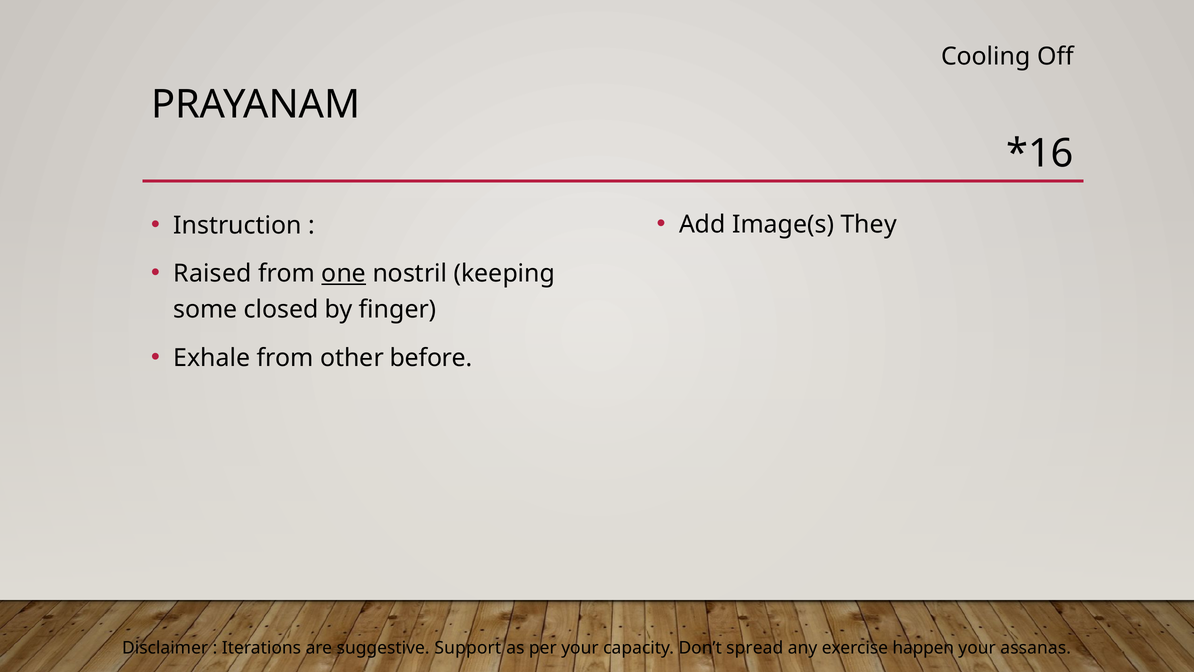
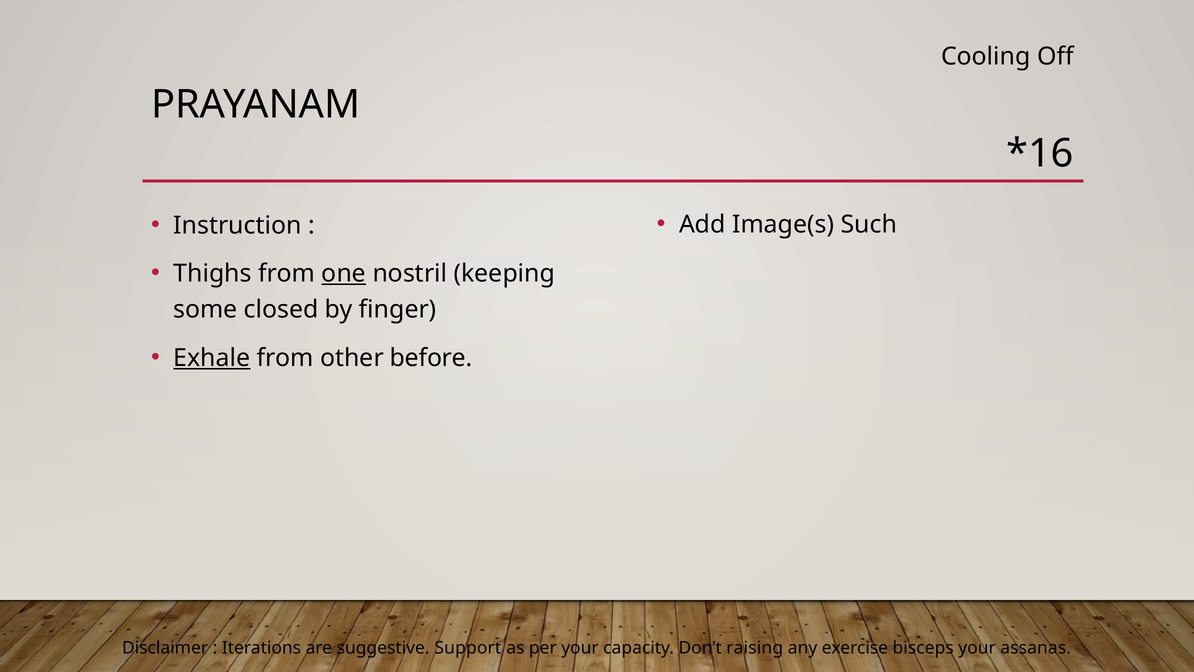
They: They -> Such
Raised: Raised -> Thighs
Exhale underline: none -> present
spread: spread -> raising
happen: happen -> bisceps
